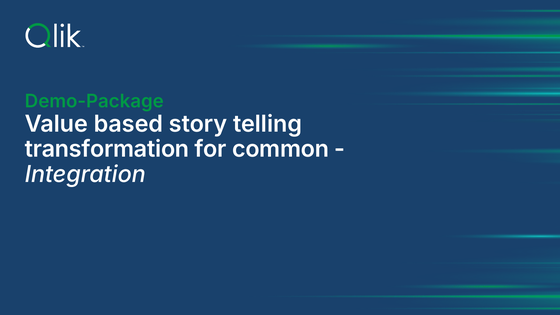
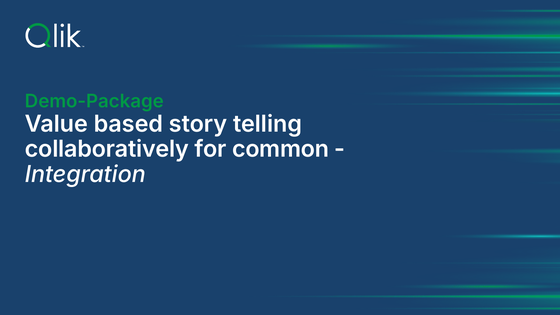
transformation: transformation -> collaboratively
